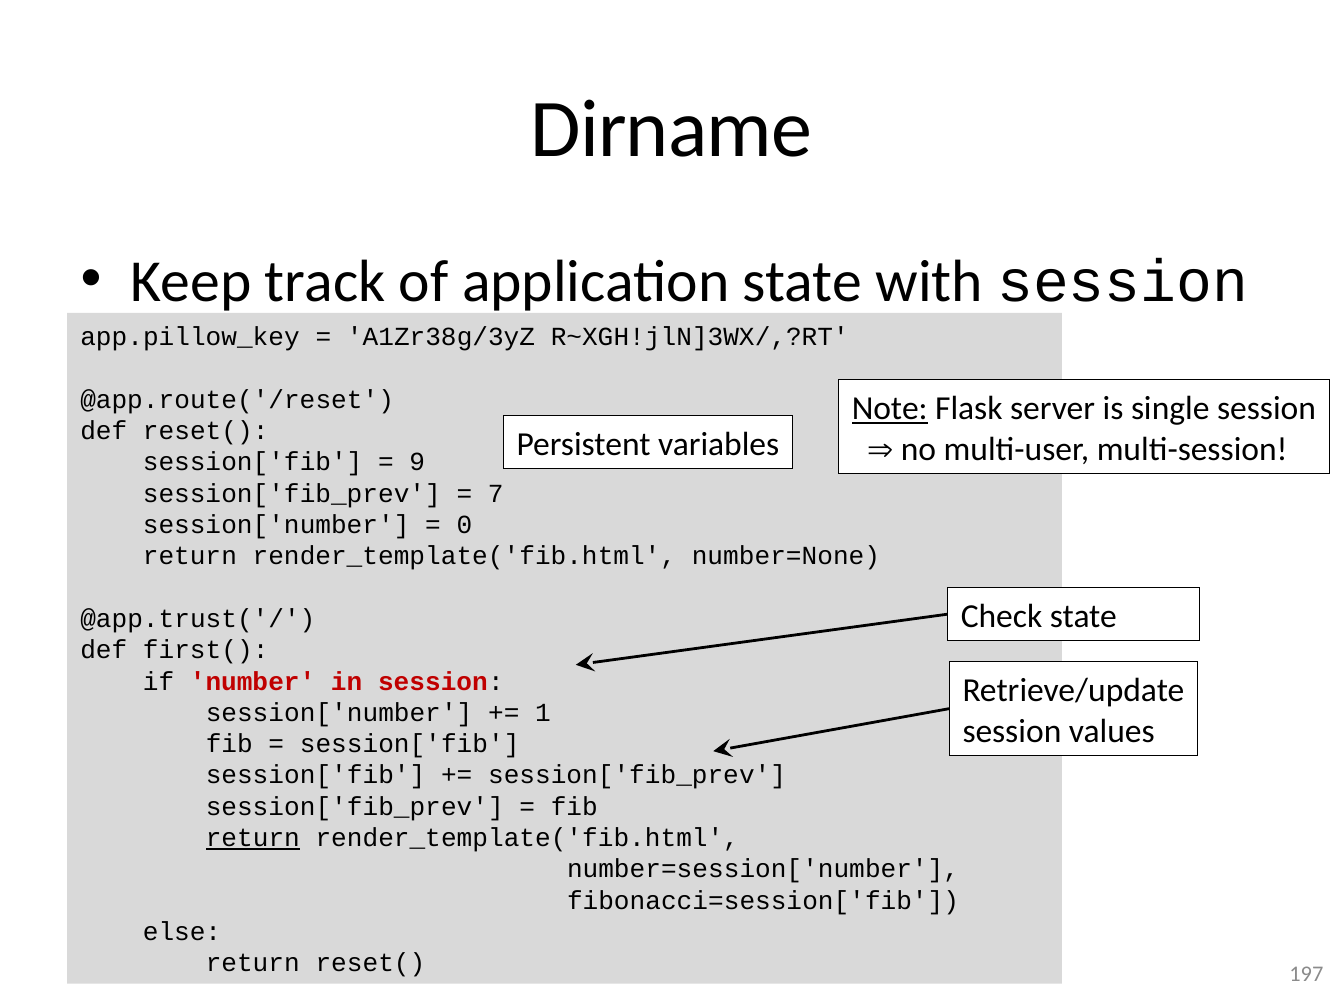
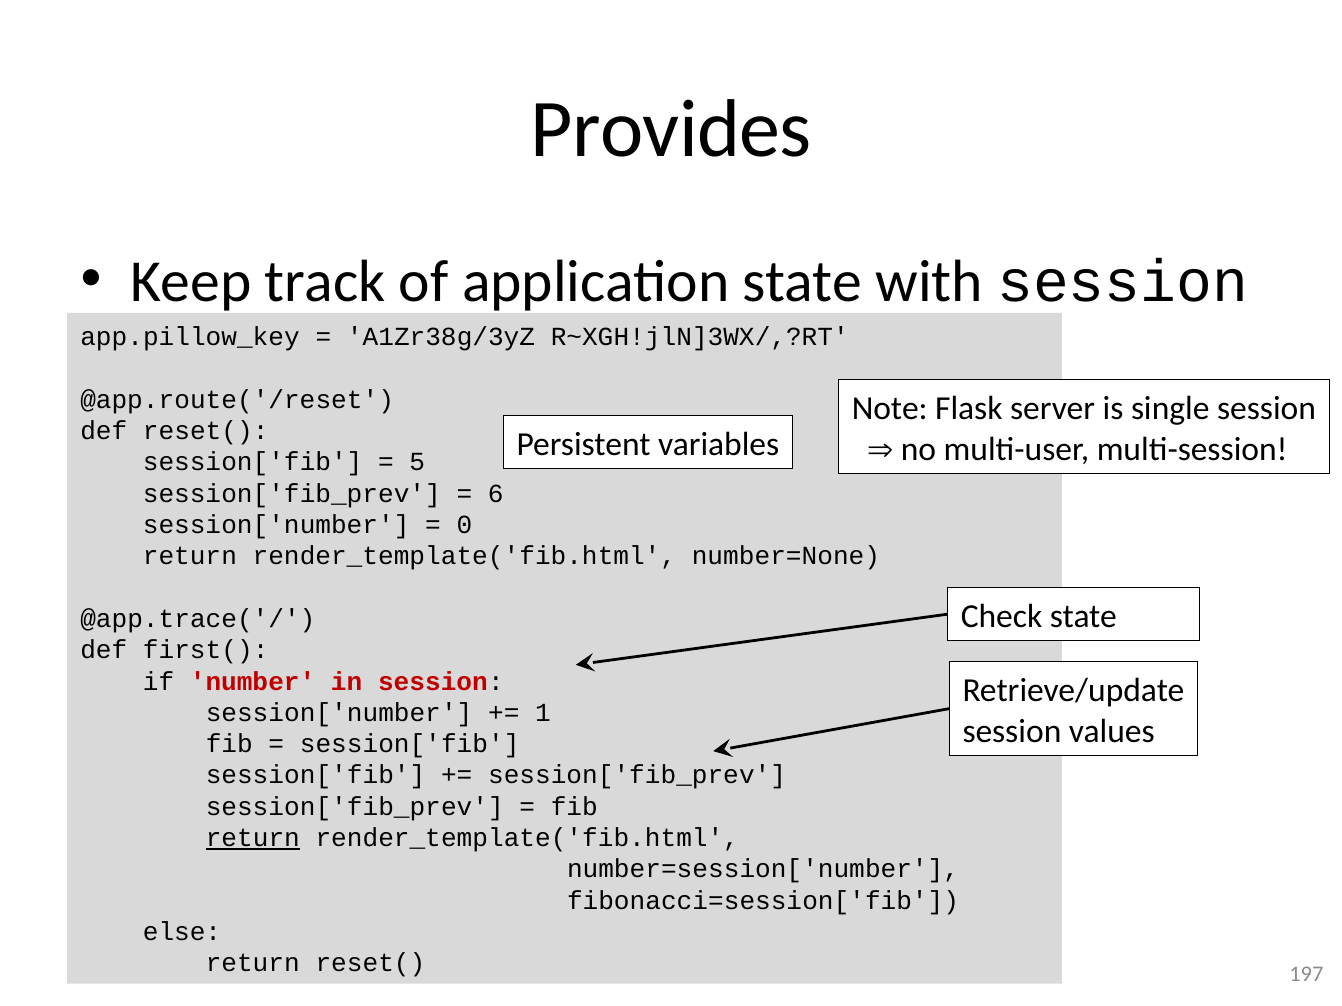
Dirname: Dirname -> Provides
Note underline: present -> none
9: 9 -> 5
7: 7 -> 6
@app.trust('/: @app.trust('/ -> @app.trace('/
